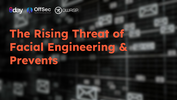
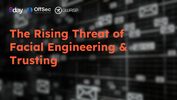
Prevents: Prevents -> Trusting
